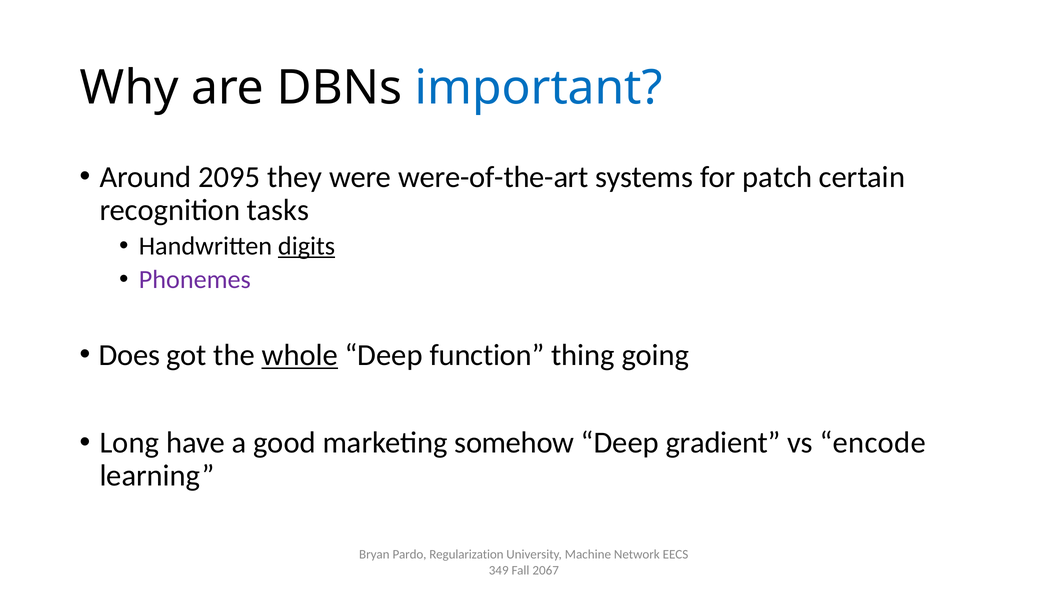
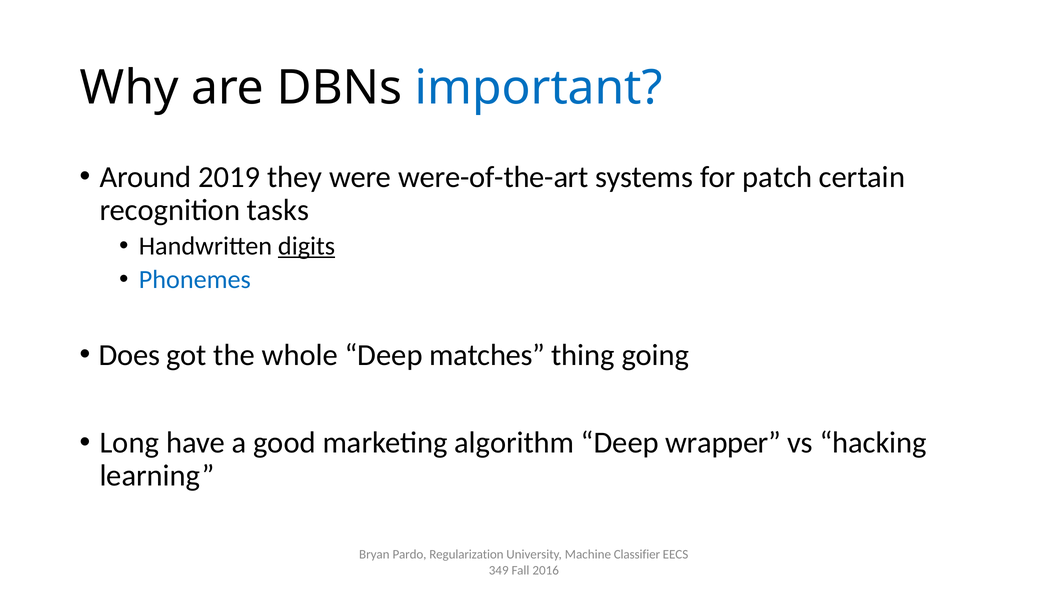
2095: 2095 -> 2019
Phonemes colour: purple -> blue
whole underline: present -> none
function: function -> matches
somehow: somehow -> algorithm
gradient: gradient -> wrapper
encode: encode -> hacking
Network: Network -> Classifier
2067: 2067 -> 2016
